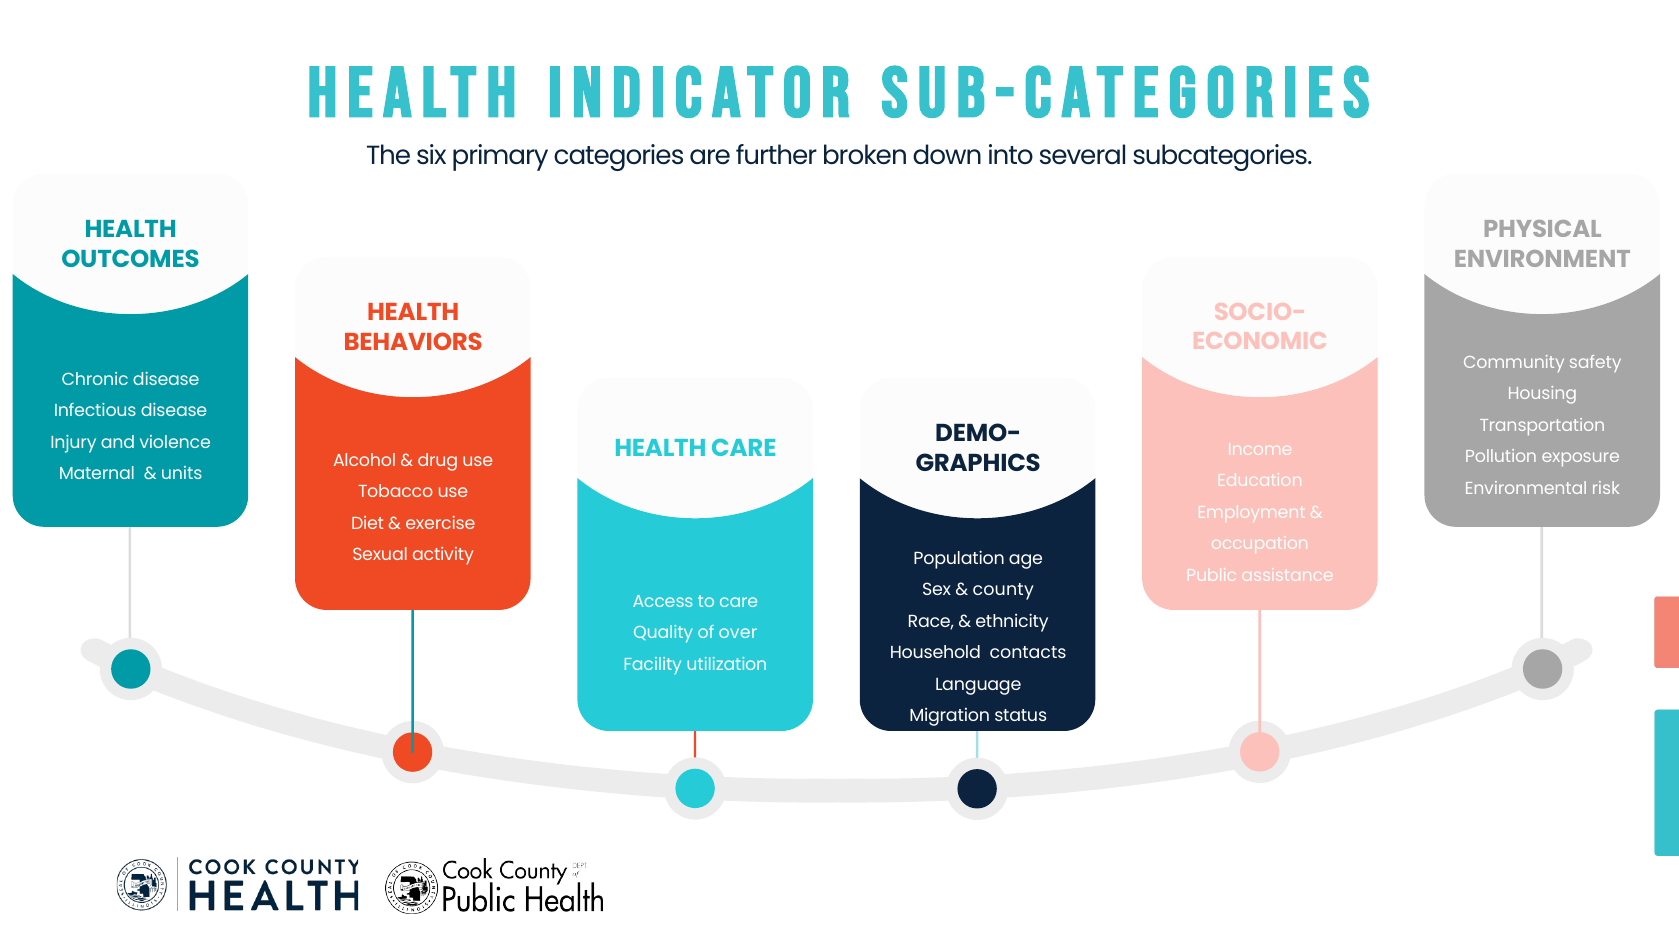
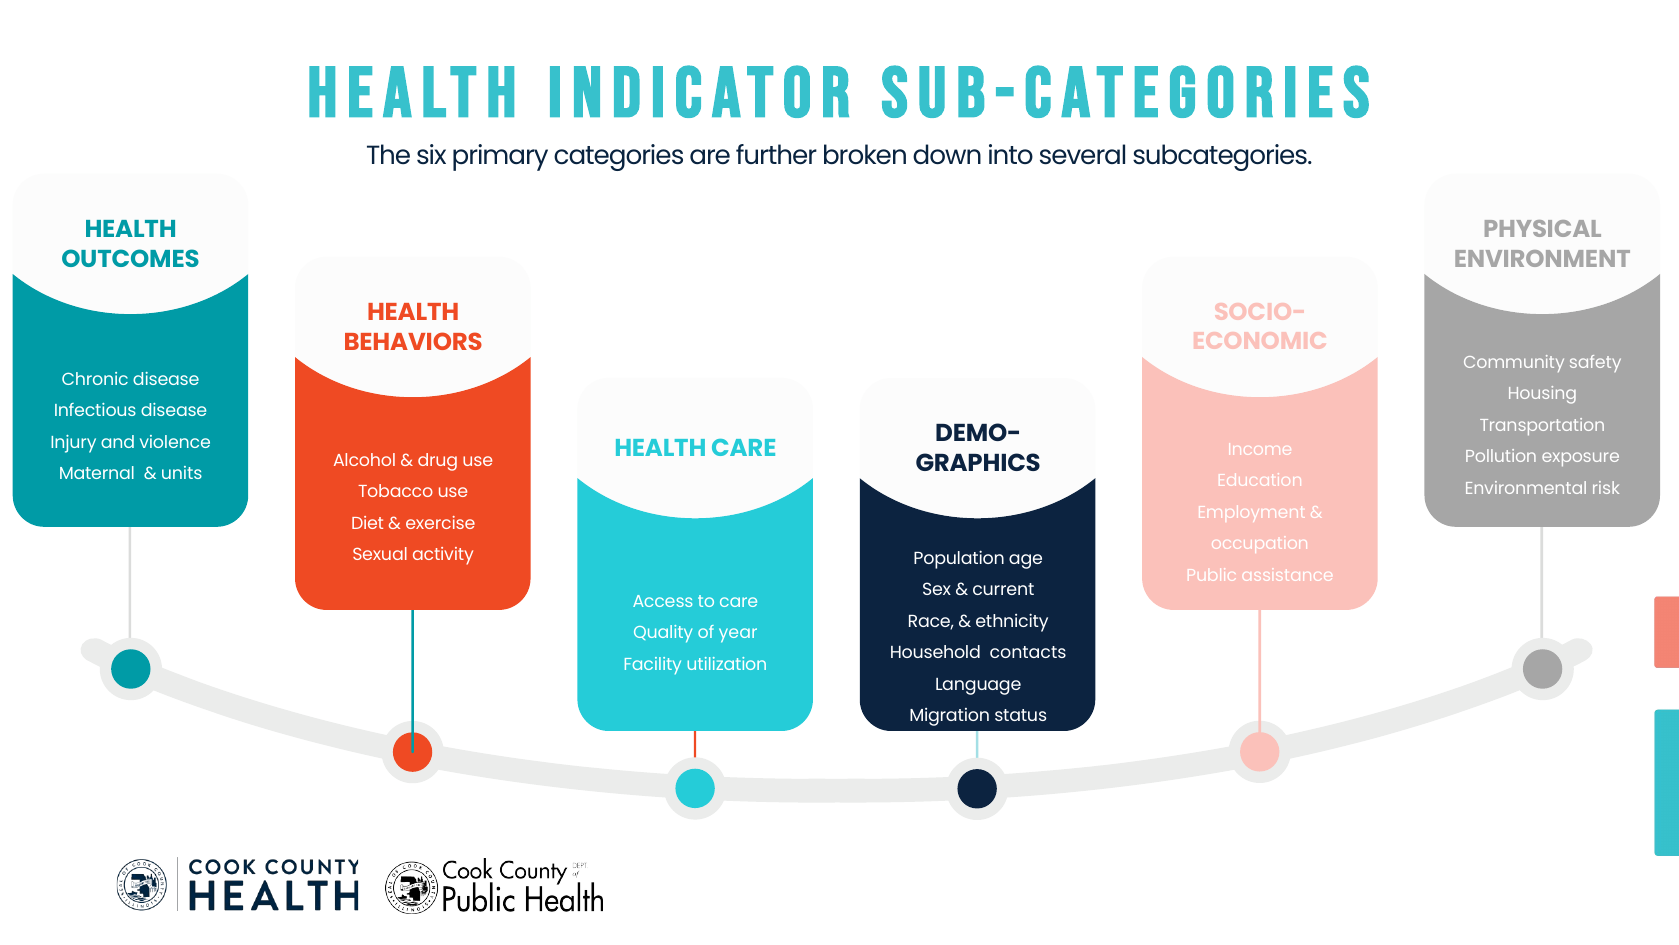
county: county -> current
over: over -> year
